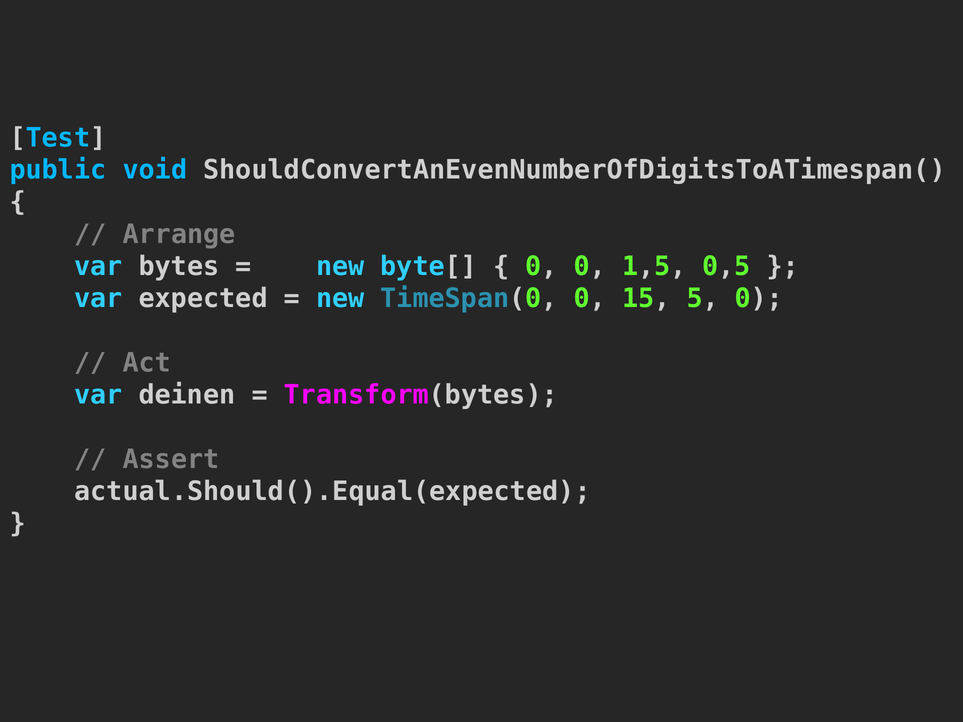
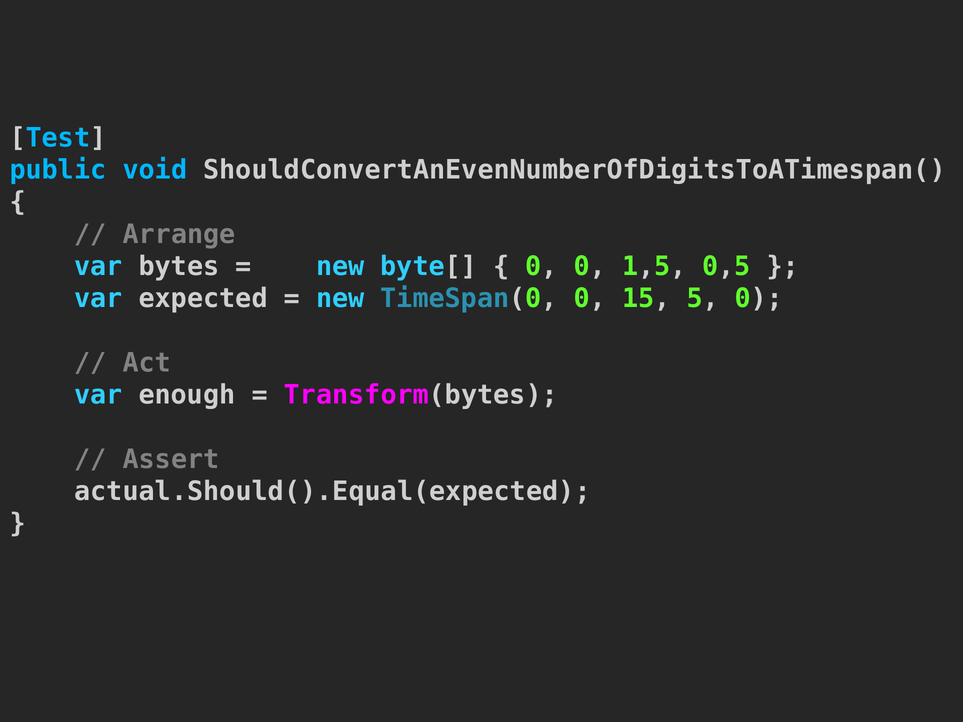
deinen: deinen -> enough
